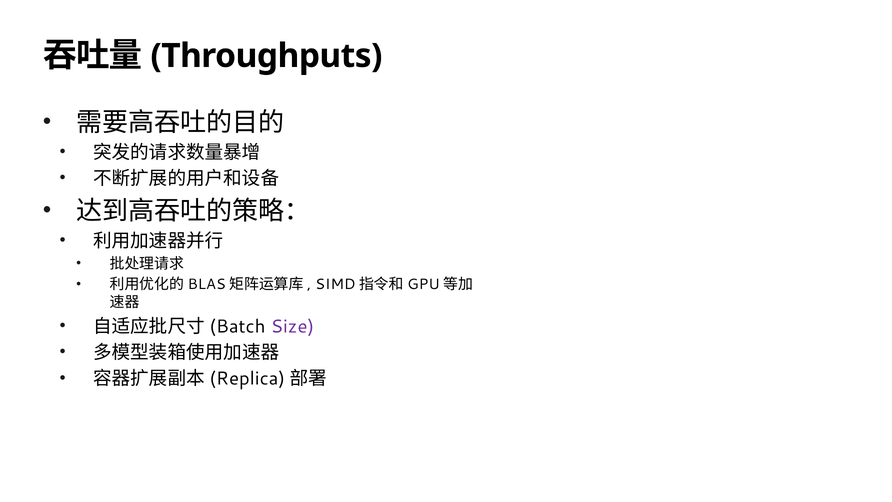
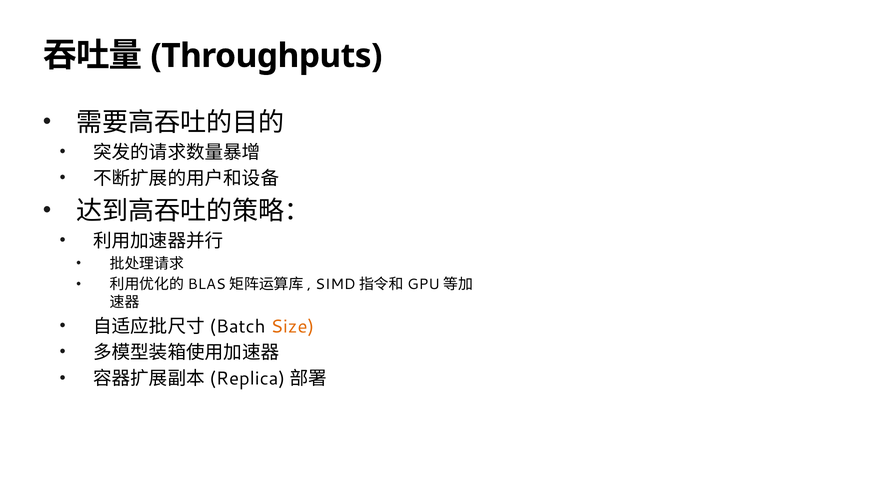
Size colour: purple -> orange
